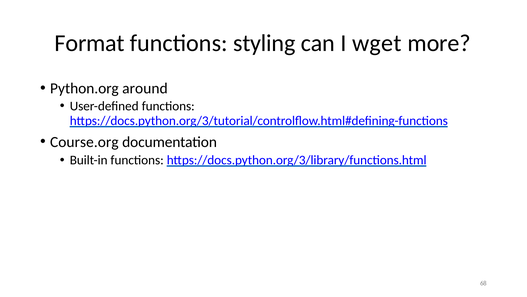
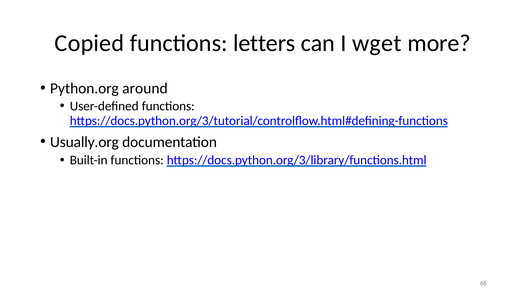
Format: Format -> Copied
styling: styling -> letters
Course.org: Course.org -> Usually.org
